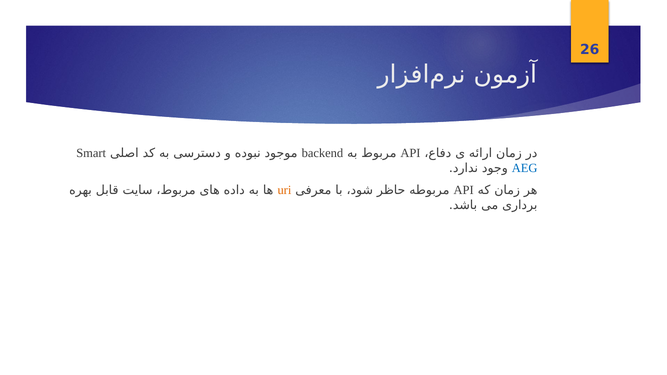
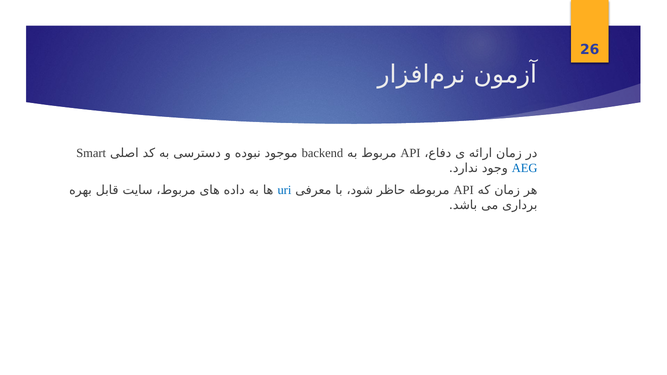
uri colour: orange -> blue
